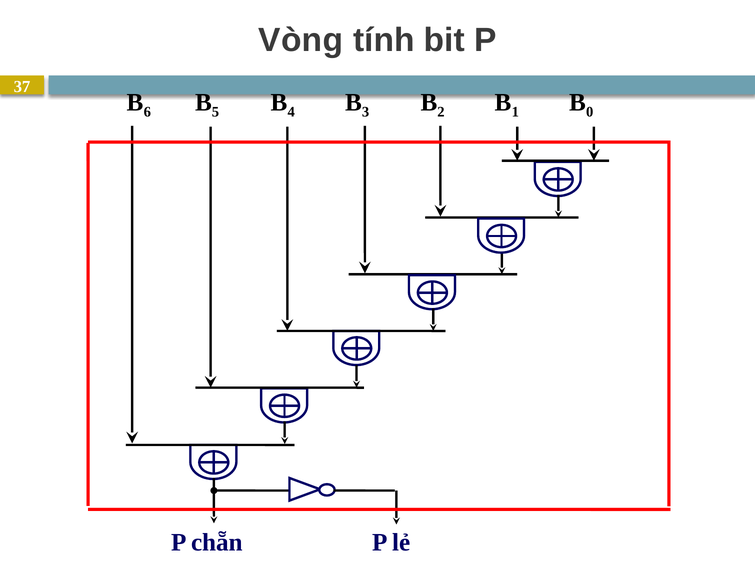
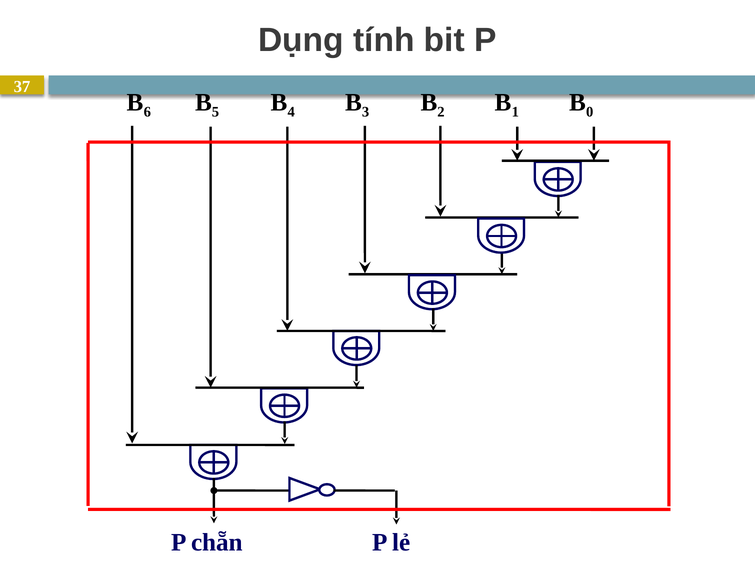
Vòng: Vòng -> Dụng
